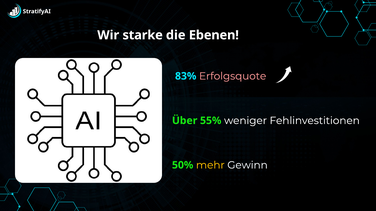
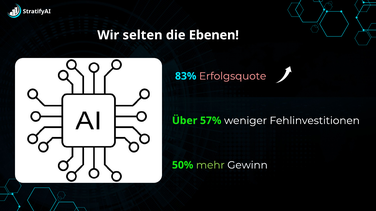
starke: starke -> selten
55%: 55% -> 57%
mehr colour: yellow -> light green
